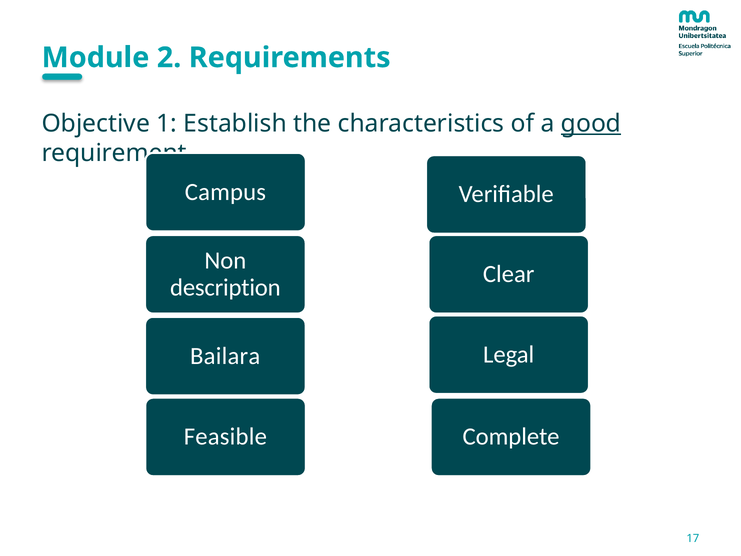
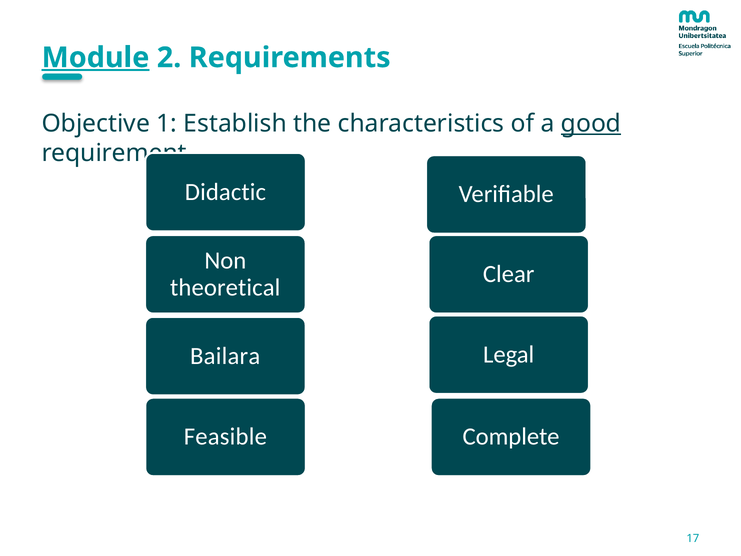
Module underline: none -> present
Campus: Campus -> Didactic
description: description -> theoretical
